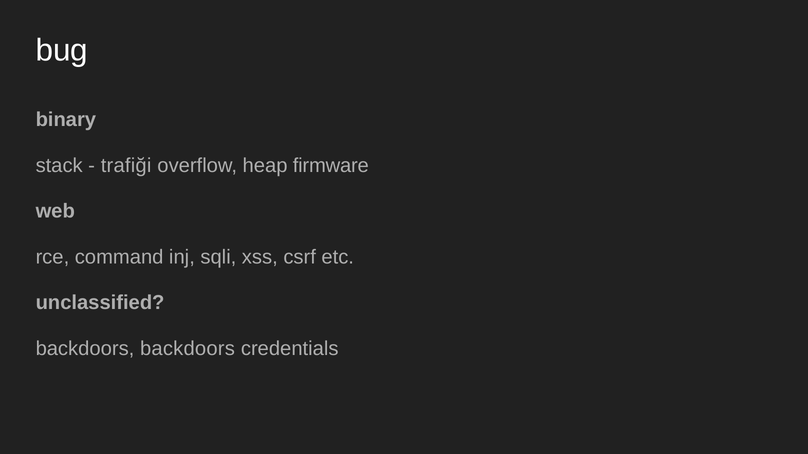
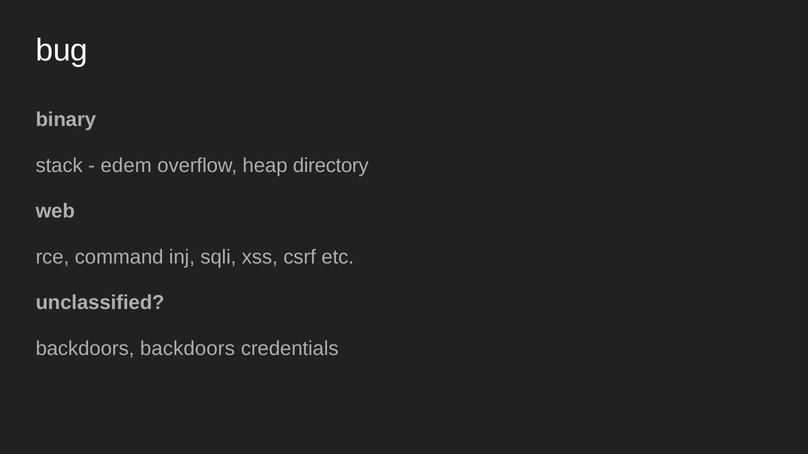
trafiği: trafiği -> edem
firmware: firmware -> directory
